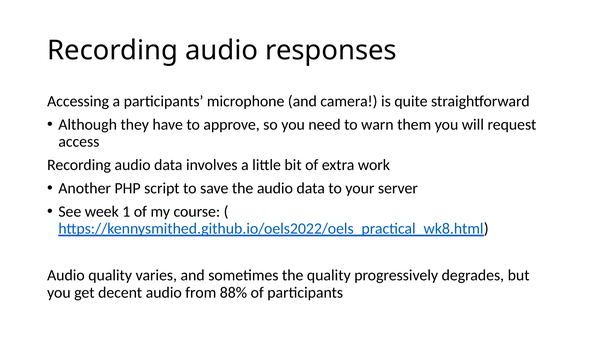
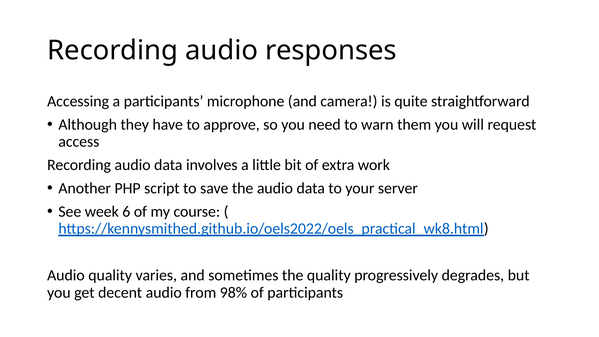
1: 1 -> 6
88%: 88% -> 98%
